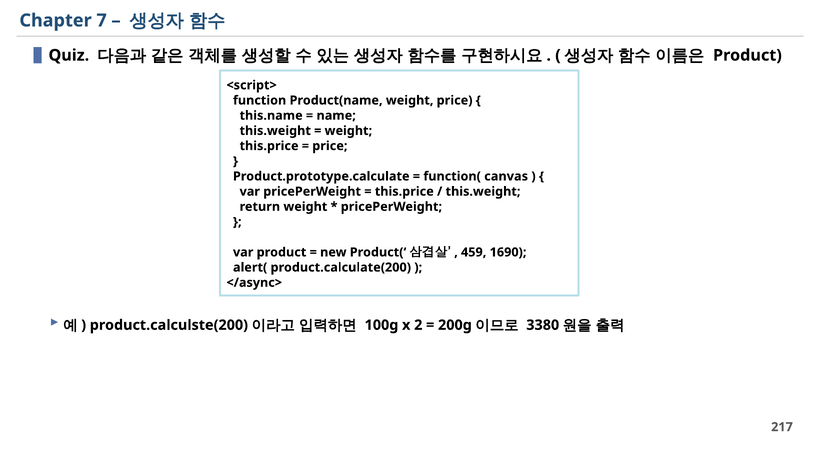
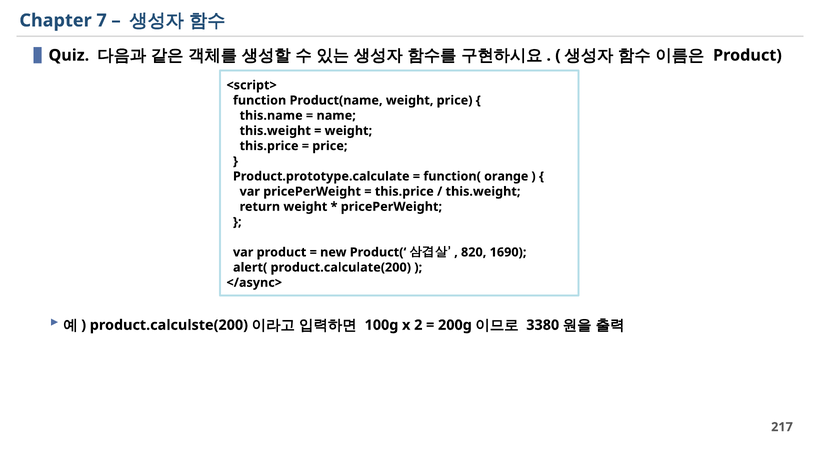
canvas: canvas -> orange
459: 459 -> 820
